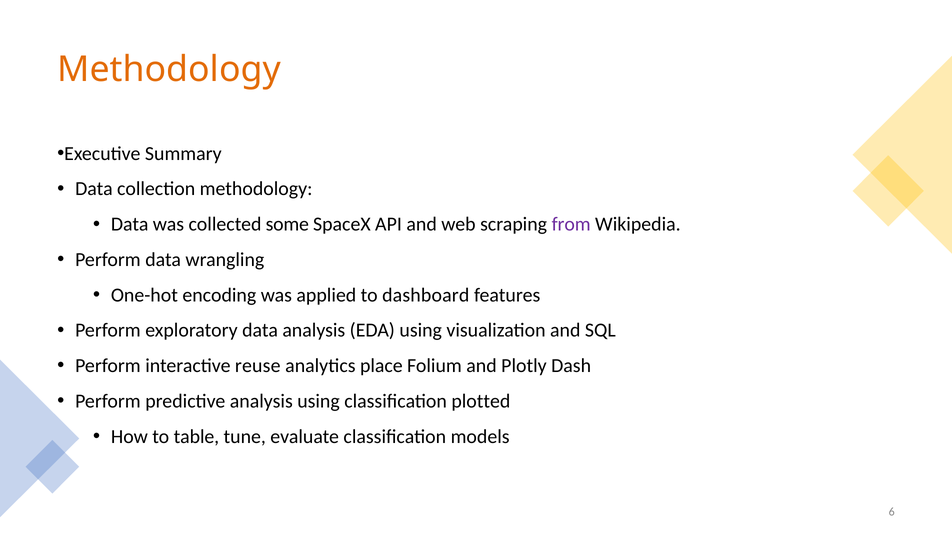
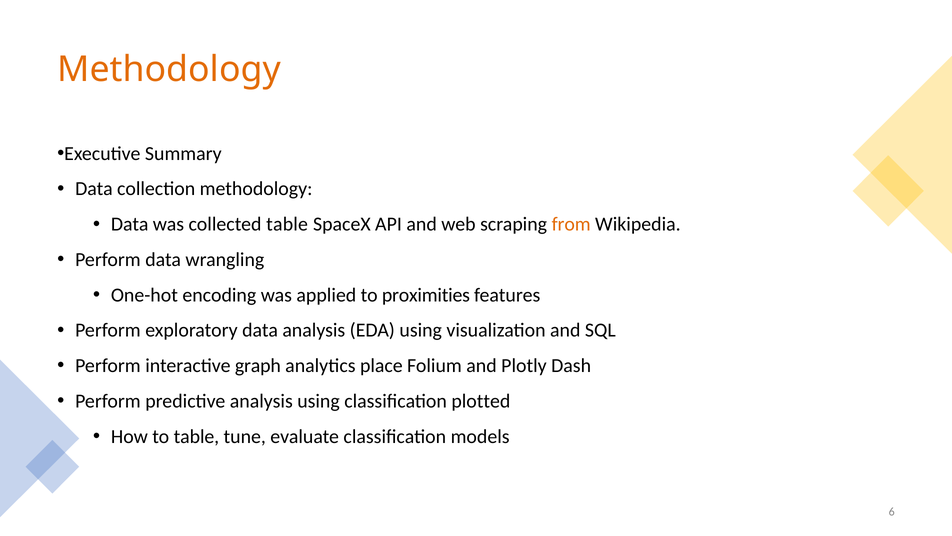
collected some: some -> table
from colour: purple -> orange
dashboard: dashboard -> proximities
reuse: reuse -> graph
